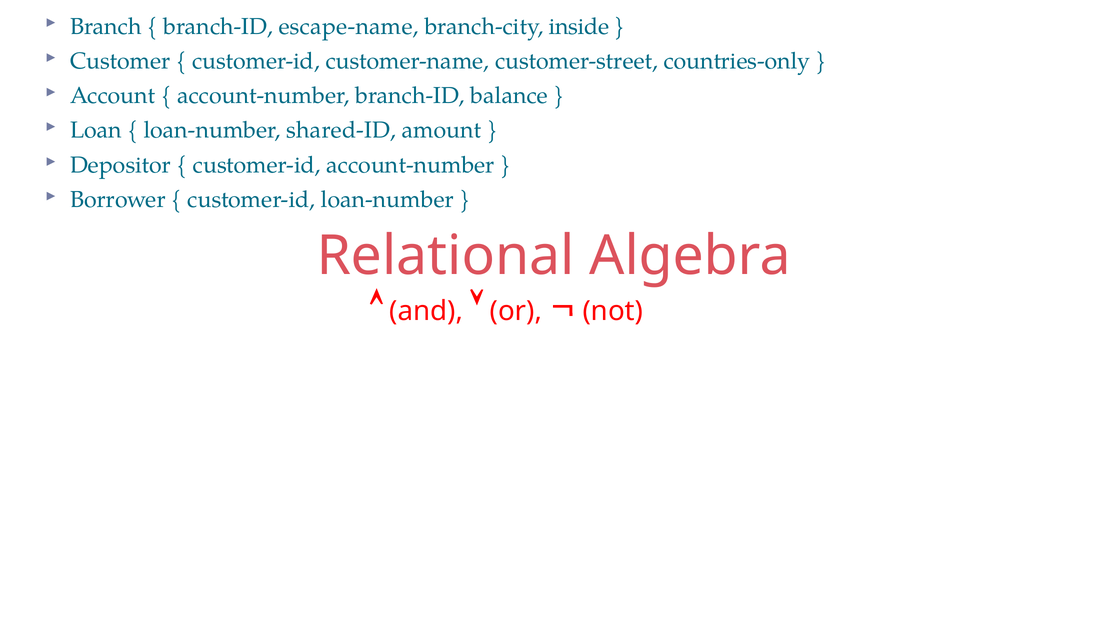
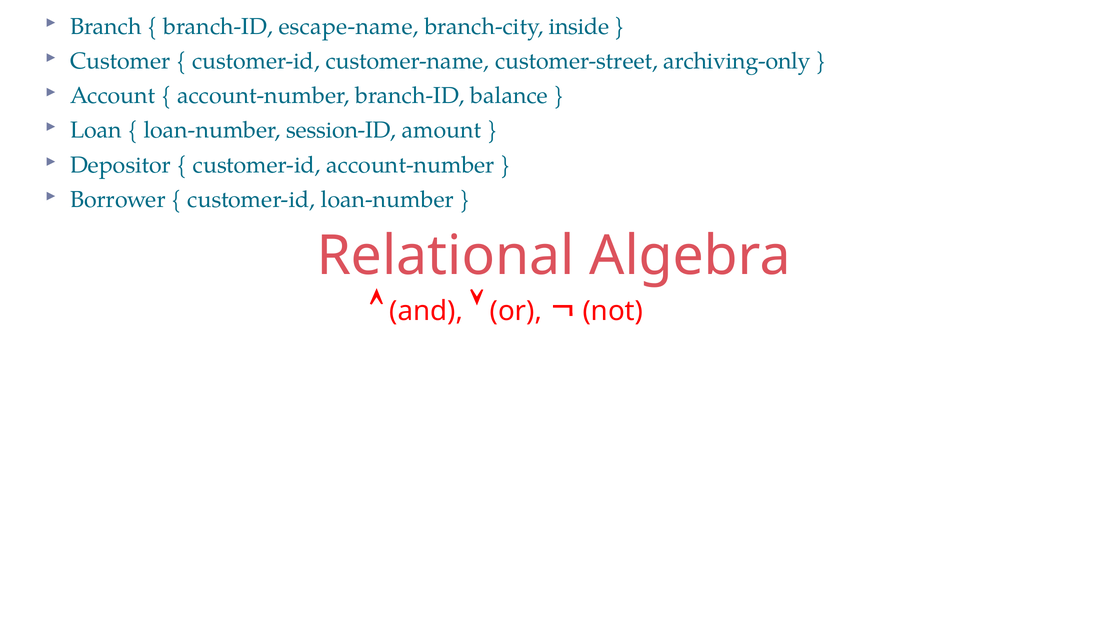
countries-only: countries-only -> archiving-only
shared-ID: shared-ID -> session-ID
